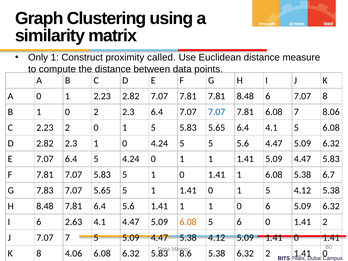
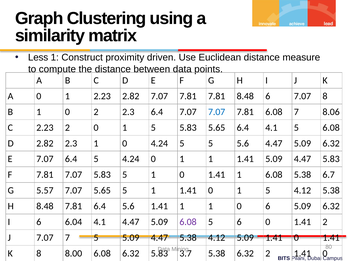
Only: Only -> Less
called: called -> driven
7.83: 7.83 -> 5.57
2.63: 2.63 -> 6.04
6.08 at (188, 222) colour: orange -> purple
4.06: 4.06 -> 8.00
8.6: 8.6 -> 3.7
